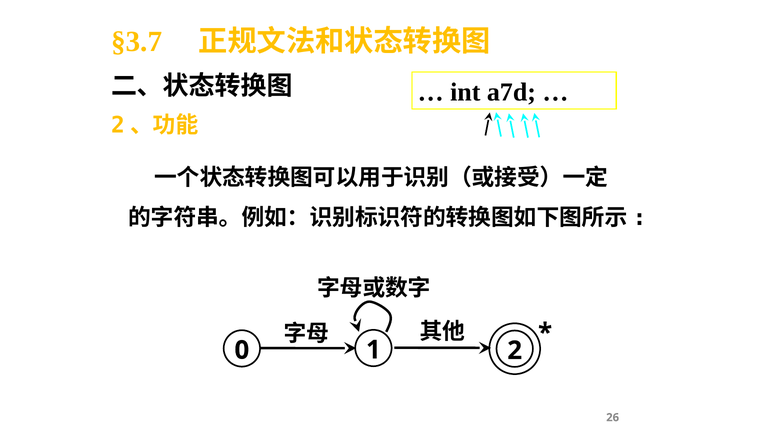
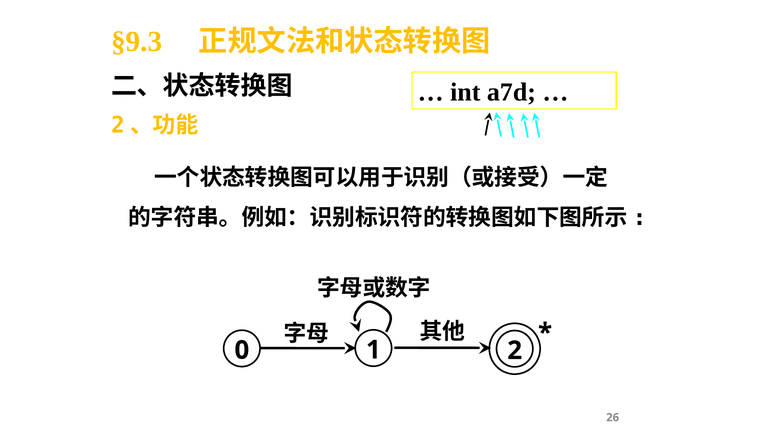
§3.7: §3.7 -> §9.3
